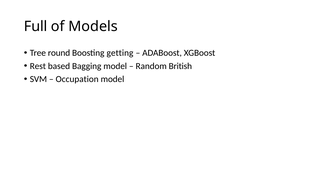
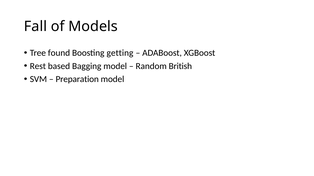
Full: Full -> Fall
round: round -> found
Occupation: Occupation -> Preparation
